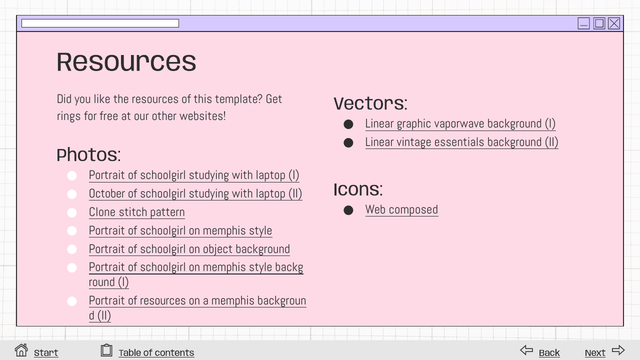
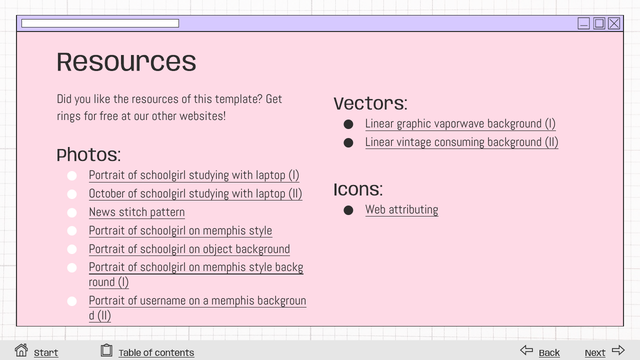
essentials: essentials -> consuming
composed: composed -> attributing
Clone: Clone -> News
of resources: resources -> username
